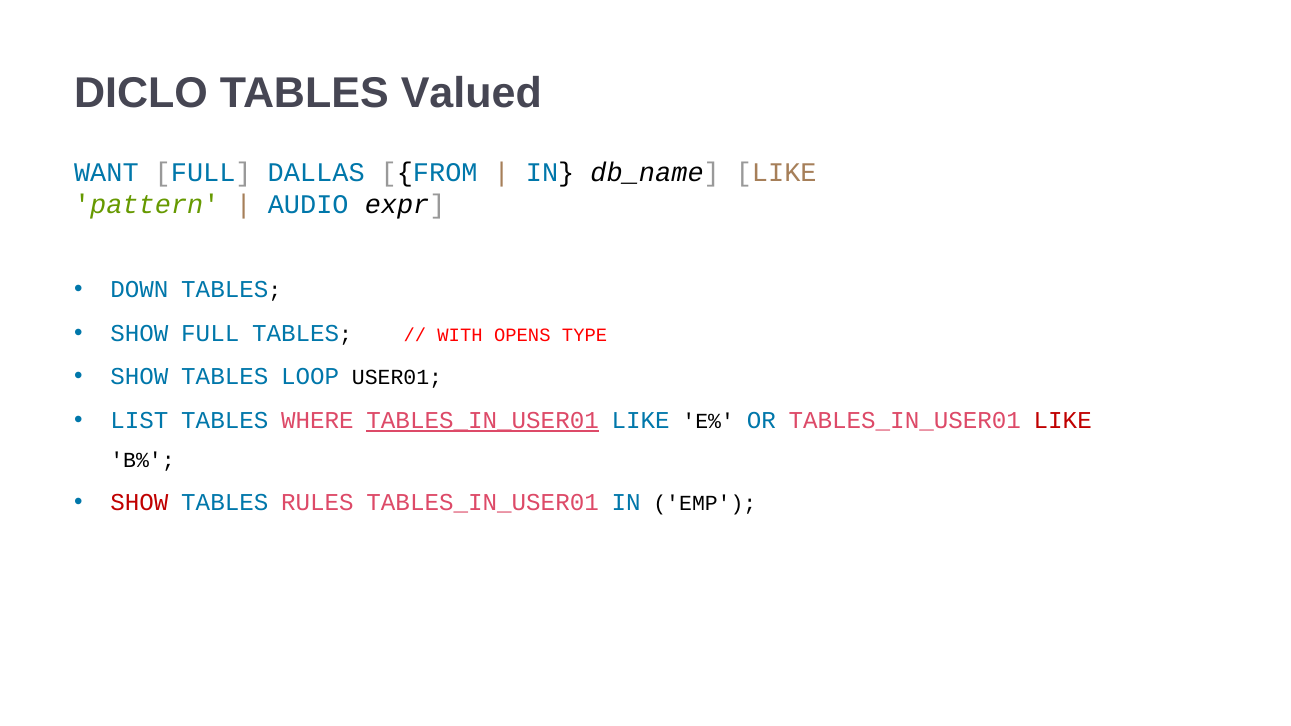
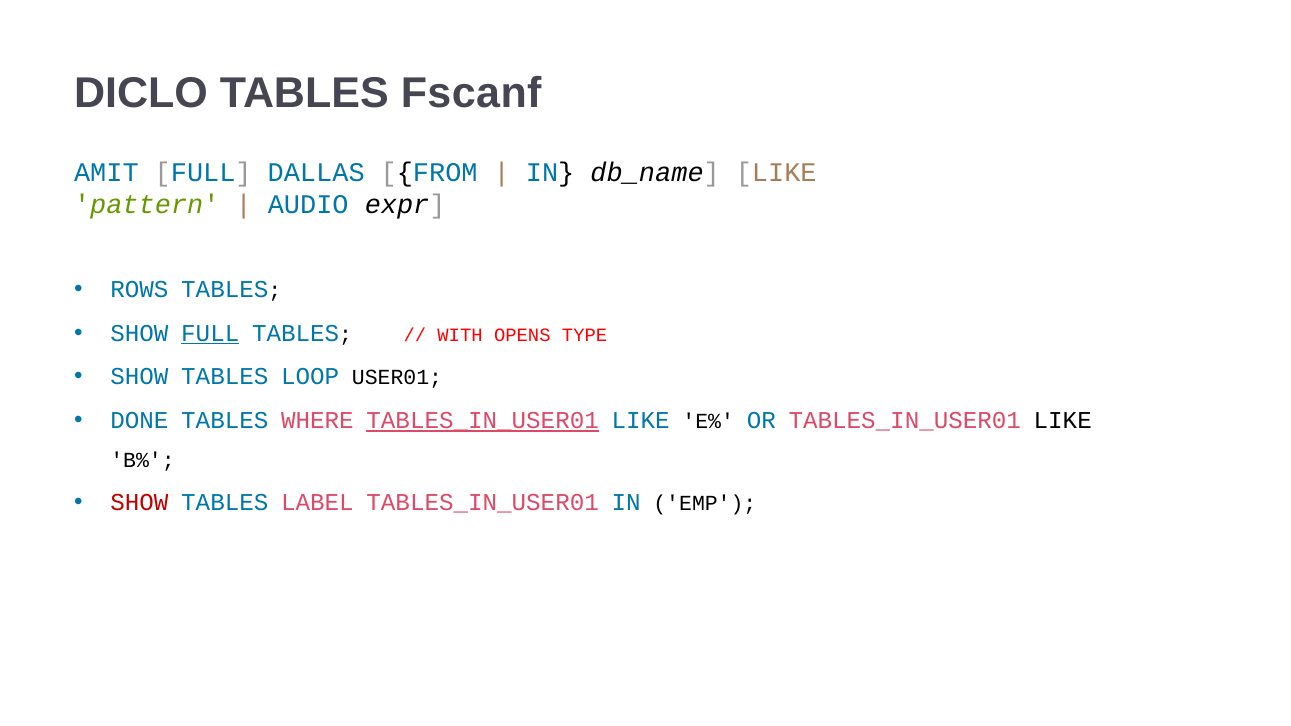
Valued: Valued -> Fscanf
WANT: WANT -> AMIT
DOWN: DOWN -> ROWS
FULL at (210, 333) underline: none -> present
LIST: LIST -> DONE
LIKE at (1063, 421) colour: red -> black
RULES: RULES -> LABEL
